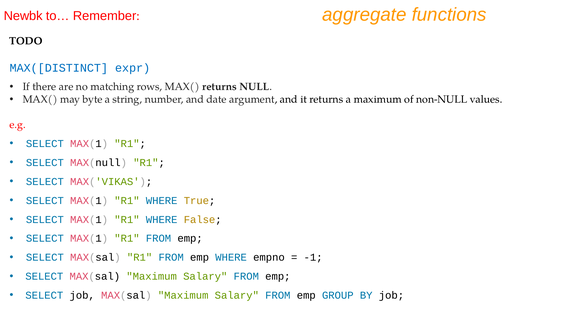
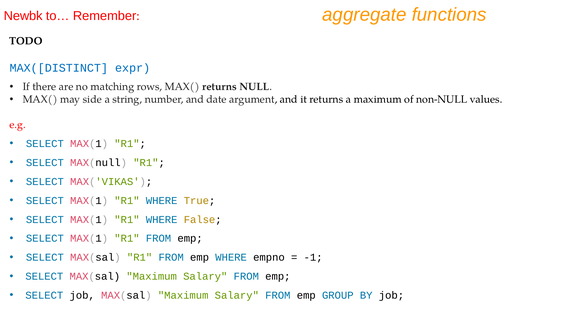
byte: byte -> side
